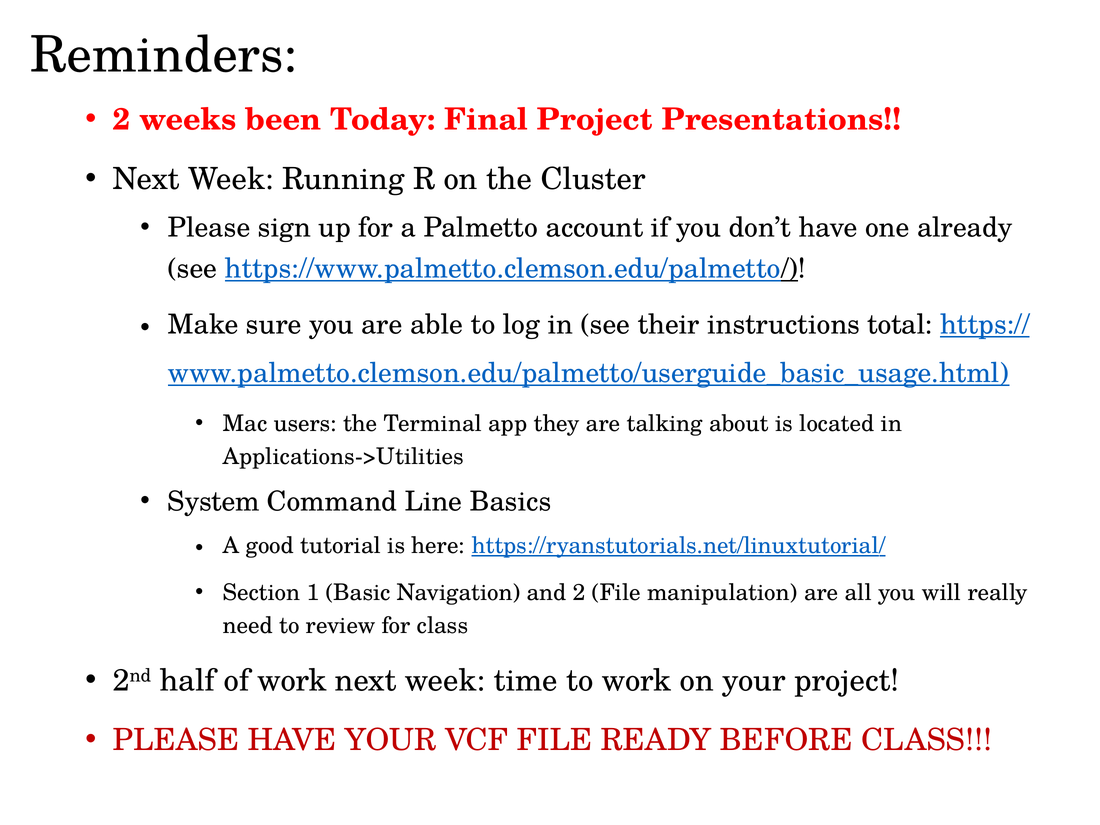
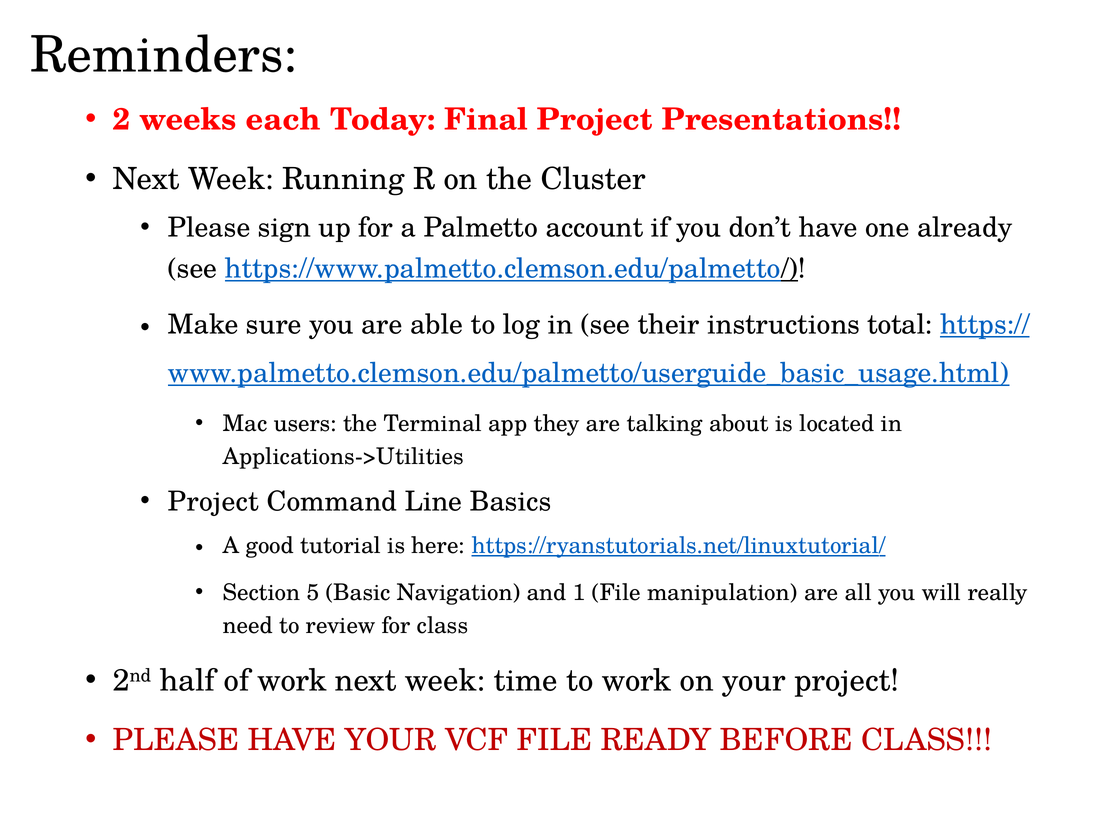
been: been -> each
System at (214, 501): System -> Project
1: 1 -> 5
and 2: 2 -> 1
